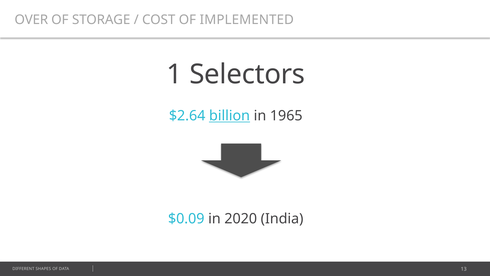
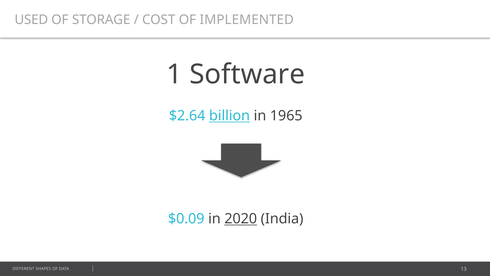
OVER: OVER -> USED
Selectors: Selectors -> Software
2020 underline: none -> present
